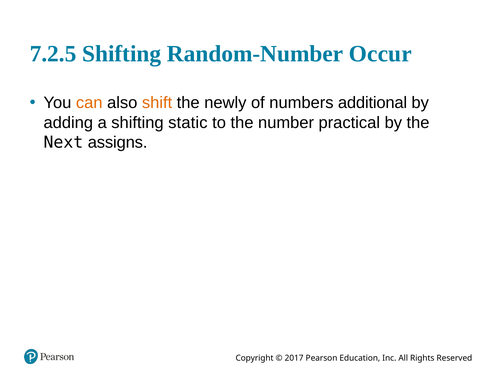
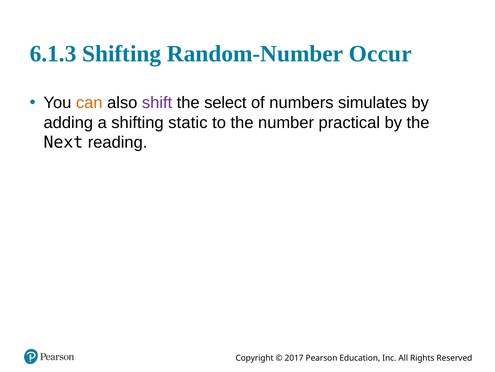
7.2.5: 7.2.5 -> 6.1.3
shift colour: orange -> purple
newly: newly -> select
additional: additional -> simulates
assigns: assigns -> reading
